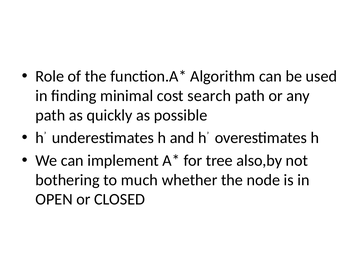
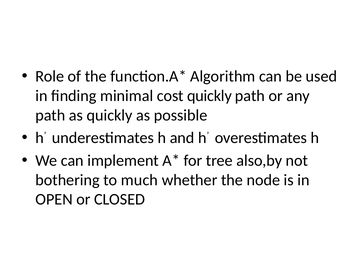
cost search: search -> quickly
